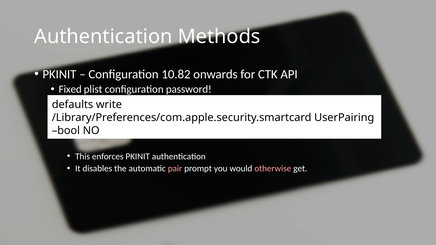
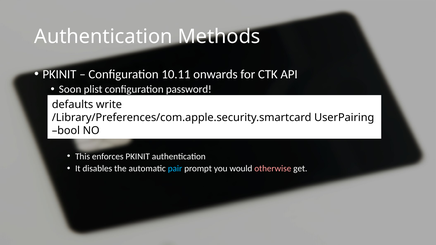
10.82: 10.82 -> 10.11
Fixed: Fixed -> Soon
pair colour: pink -> light blue
